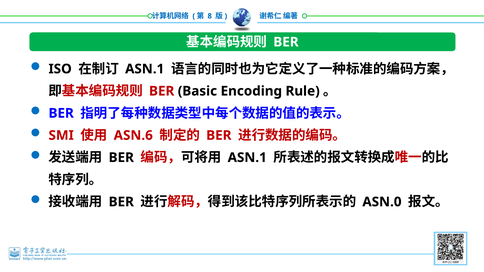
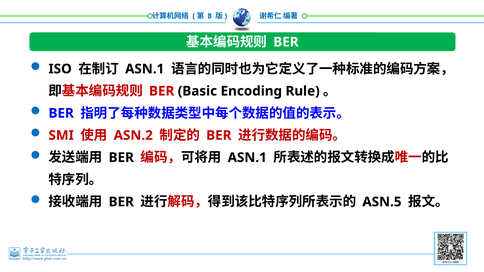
ASN.6: ASN.6 -> ASN.2
ASN.0: ASN.0 -> ASN.5
